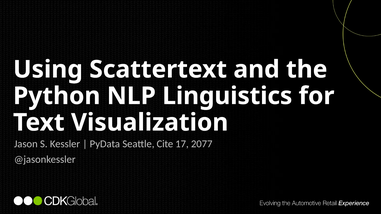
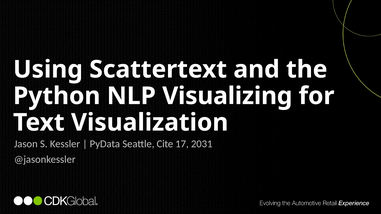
Linguistics: Linguistics -> Visualizing
2077: 2077 -> 2031
